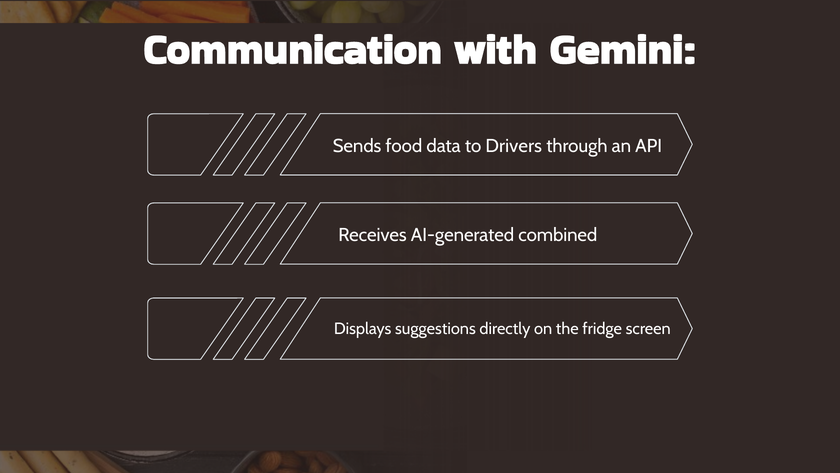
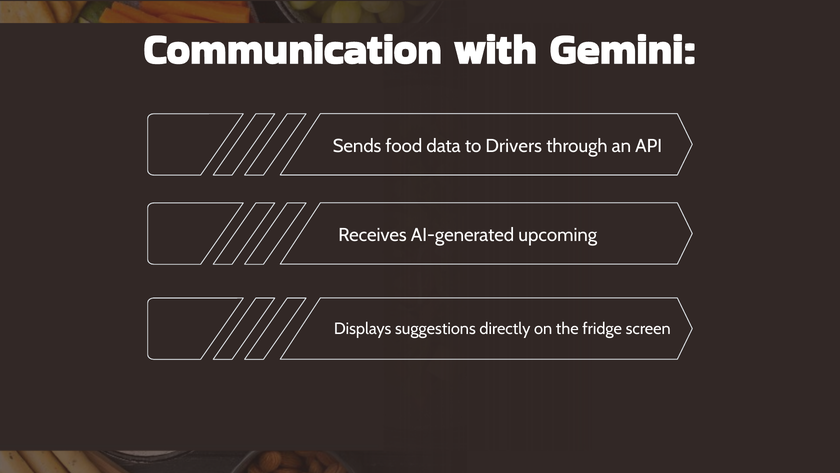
combined: combined -> upcoming
